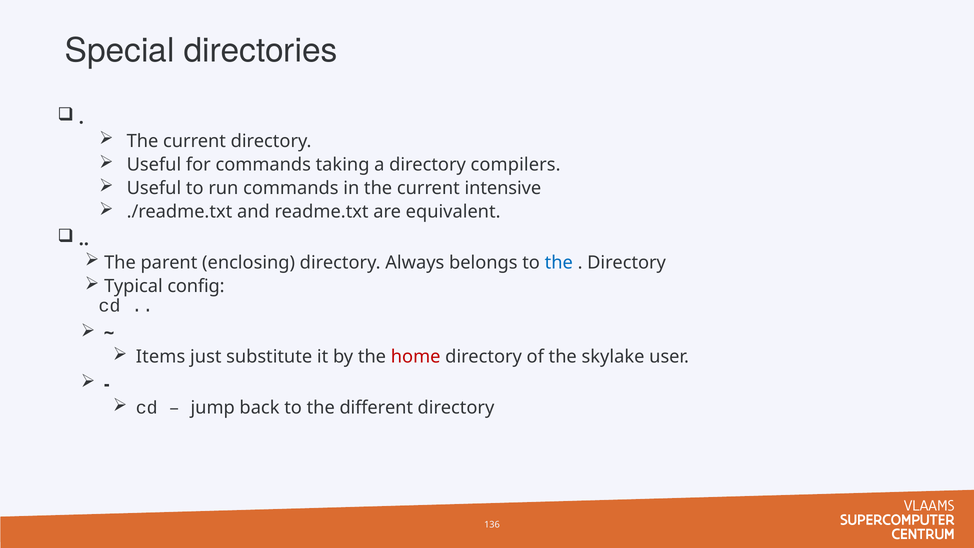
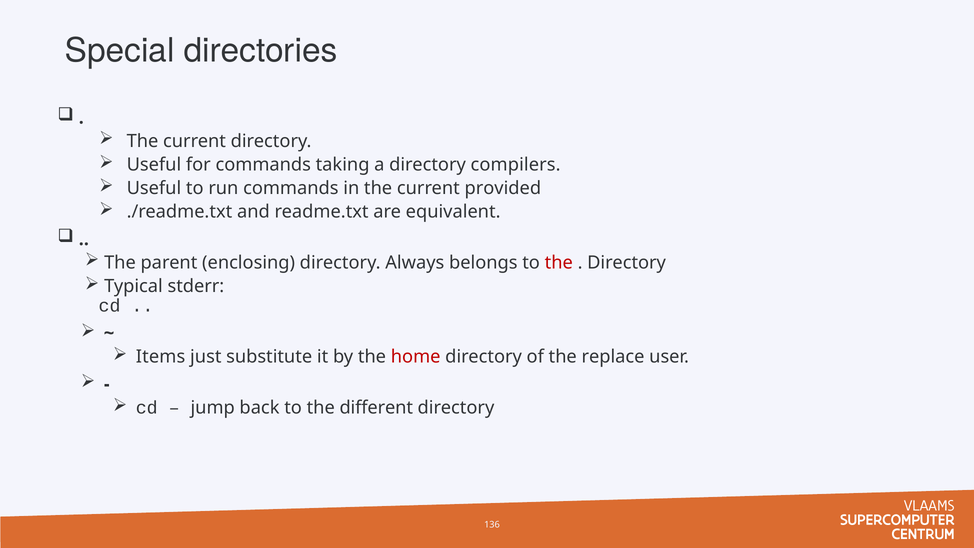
intensive: intensive -> provided
the at (559, 263) colour: blue -> red
config: config -> stderr
skylake: skylake -> replace
